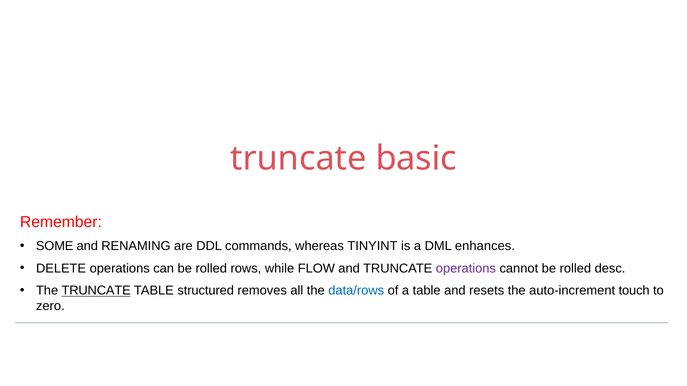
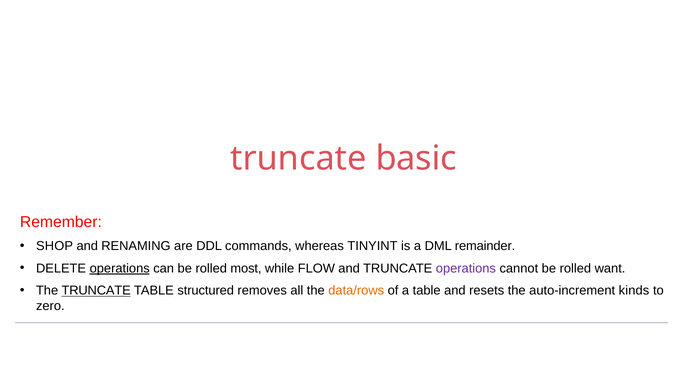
SOME: SOME -> SHOP
enhances: enhances -> remainder
operations at (120, 269) underline: none -> present
rows: rows -> most
desc: desc -> want
data/rows colour: blue -> orange
touch: touch -> kinds
